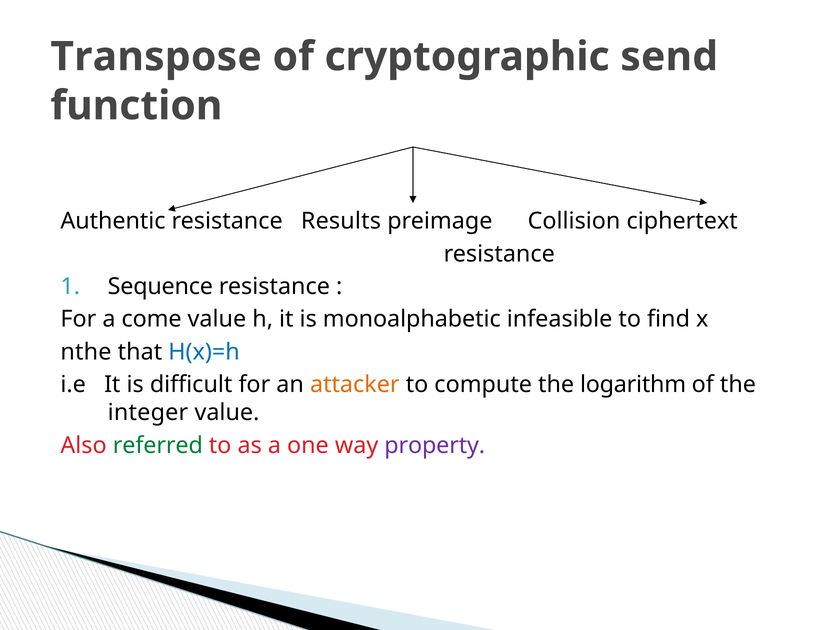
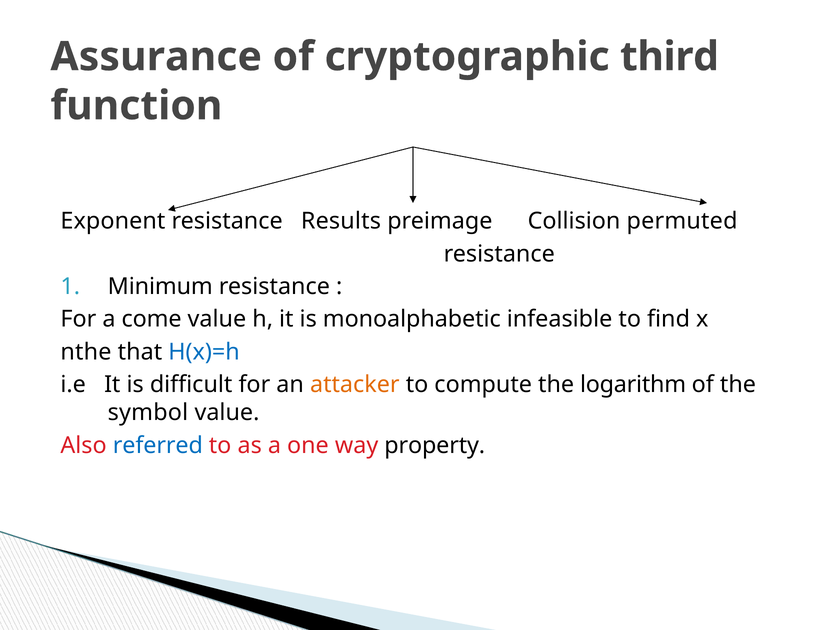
Transpose: Transpose -> Assurance
send: send -> third
Authentic: Authentic -> Exponent
ciphertext: ciphertext -> permuted
Sequence: Sequence -> Minimum
integer: integer -> symbol
referred colour: green -> blue
property colour: purple -> black
